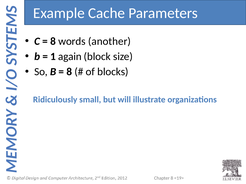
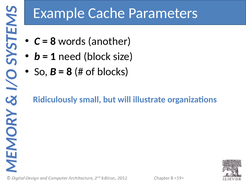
again: again -> need
